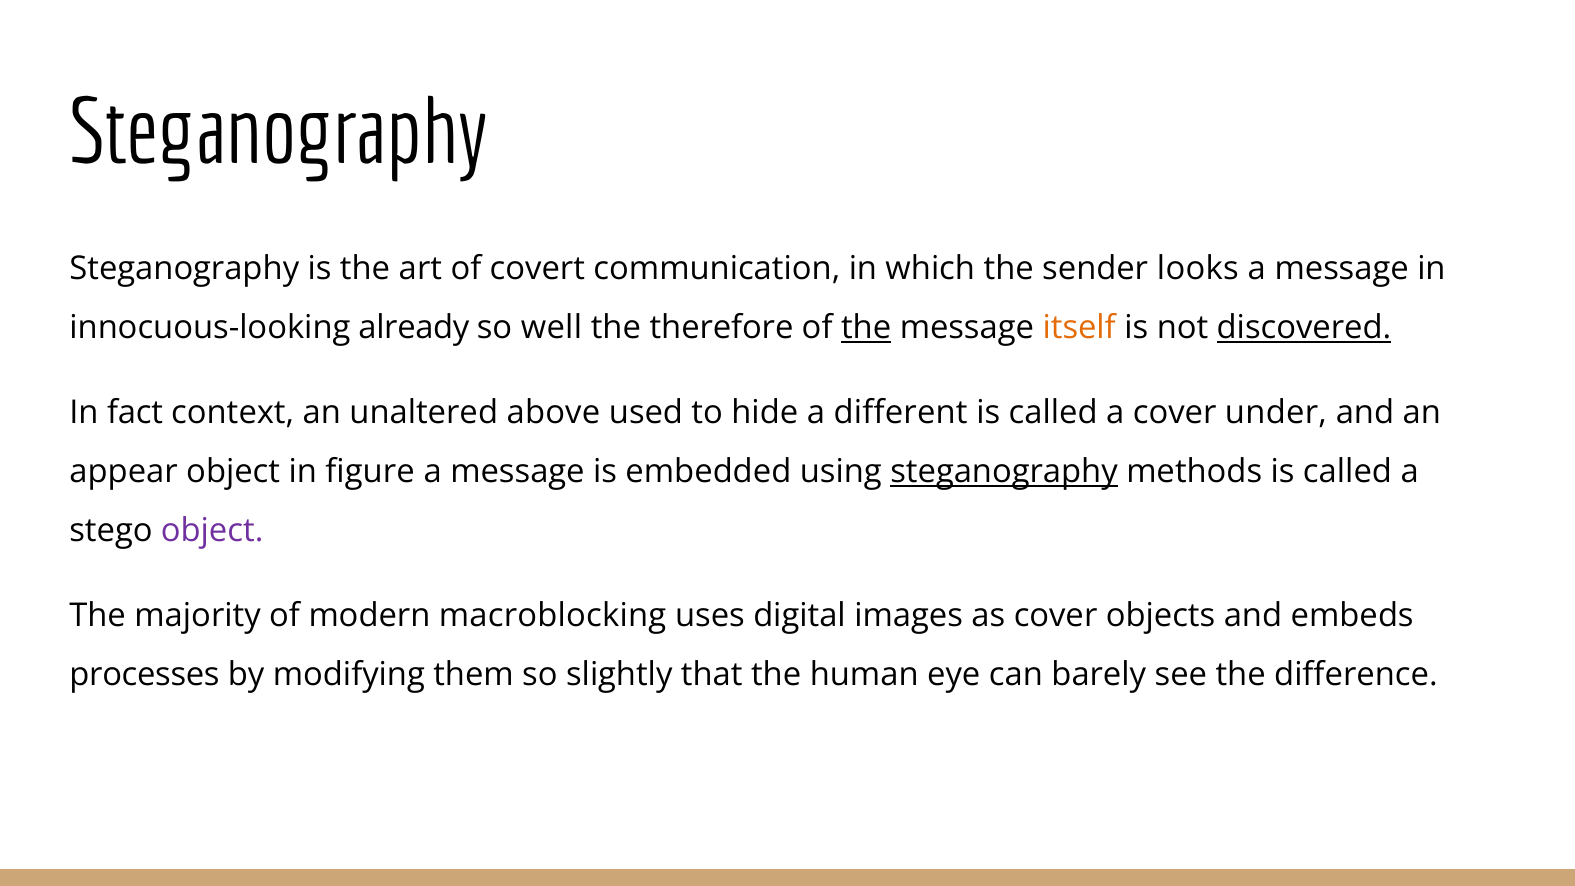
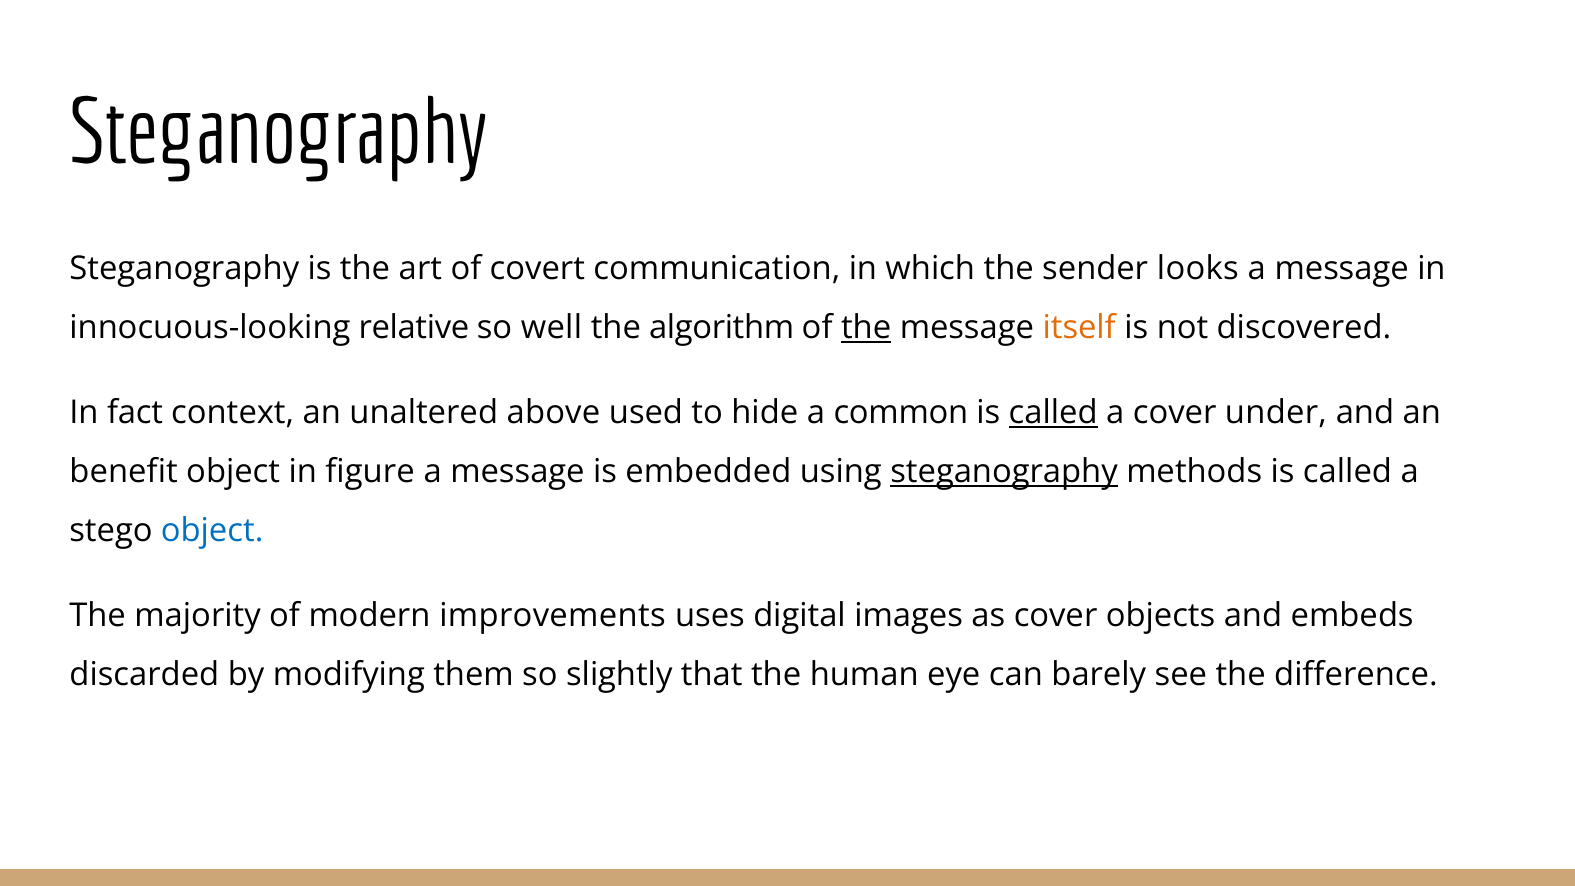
already: already -> relative
therefore: therefore -> algorithm
discovered underline: present -> none
different: different -> common
called at (1053, 413) underline: none -> present
appear: appear -> benefit
object at (212, 531) colour: purple -> blue
macroblocking: macroblocking -> improvements
processes: processes -> discarded
